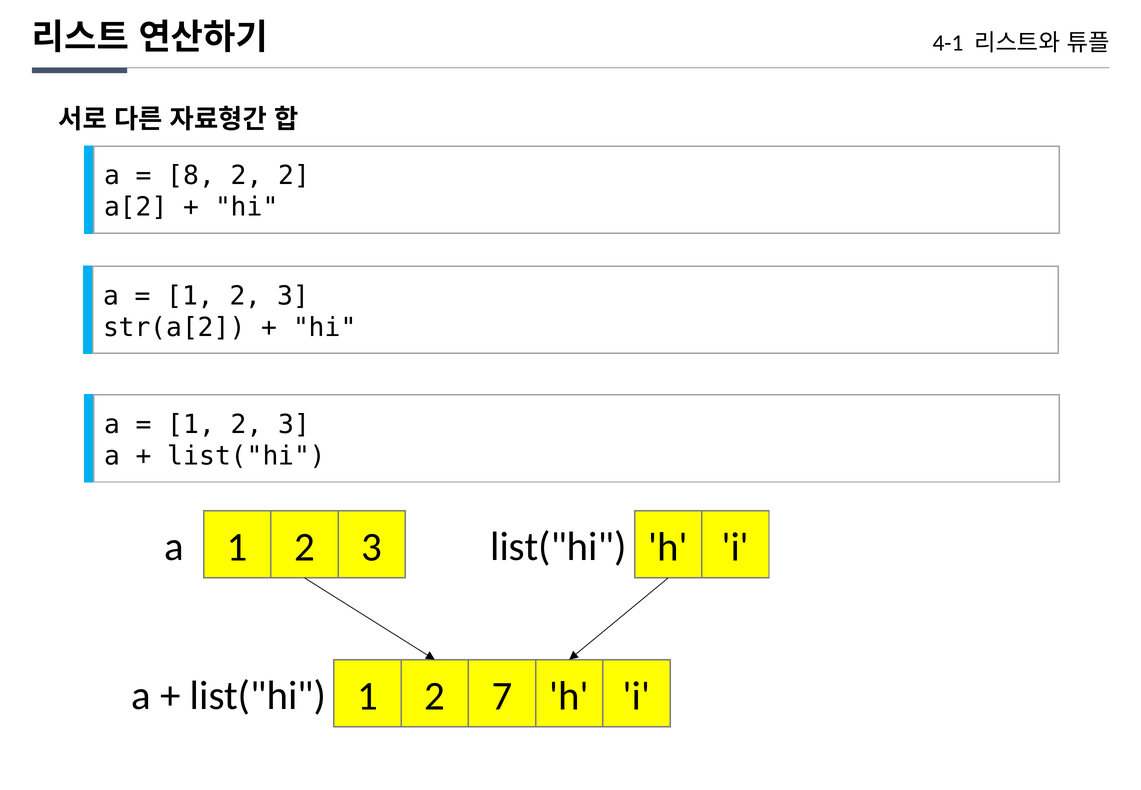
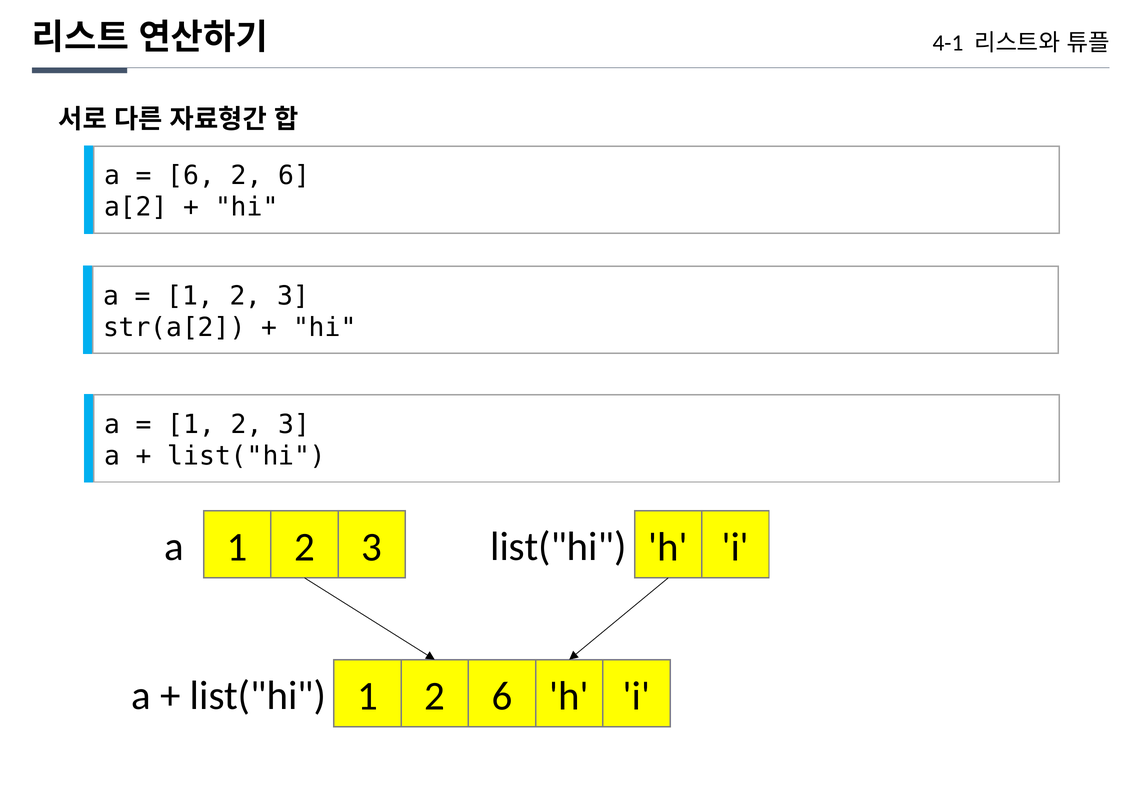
8 at (191, 176): 8 -> 6
2 at (294, 176): 2 -> 6
1 2 7: 7 -> 6
